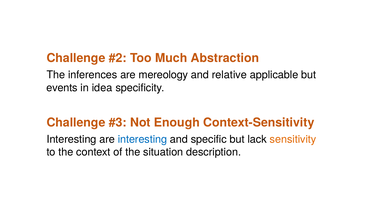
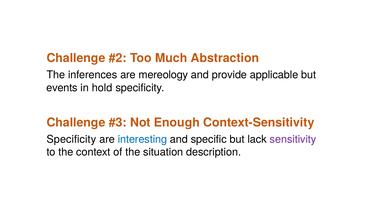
relative: relative -> provide
idea: idea -> hold
Interesting at (71, 139): Interesting -> Specificity
sensitivity colour: orange -> purple
